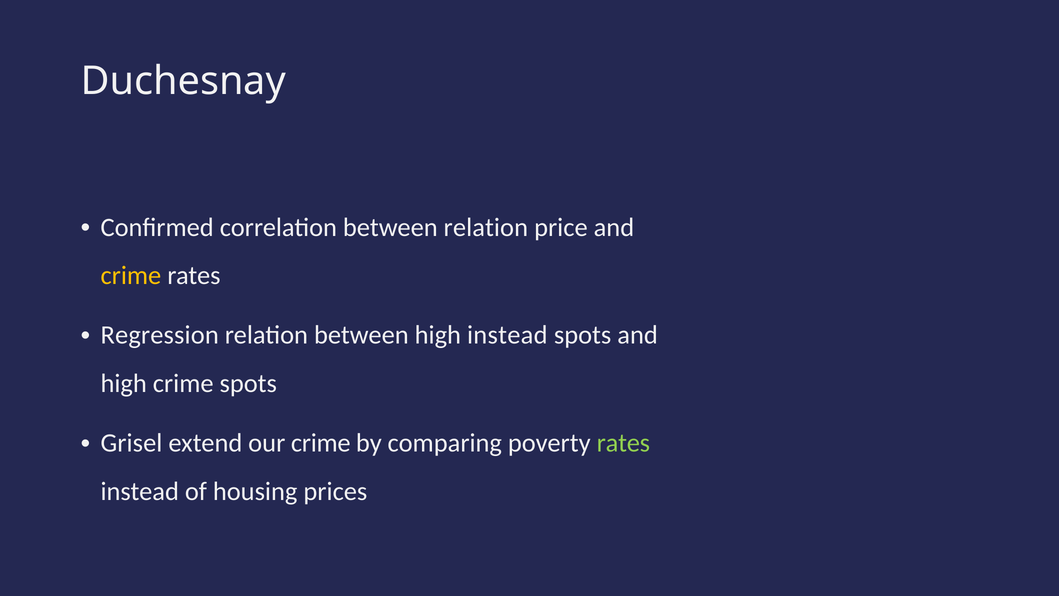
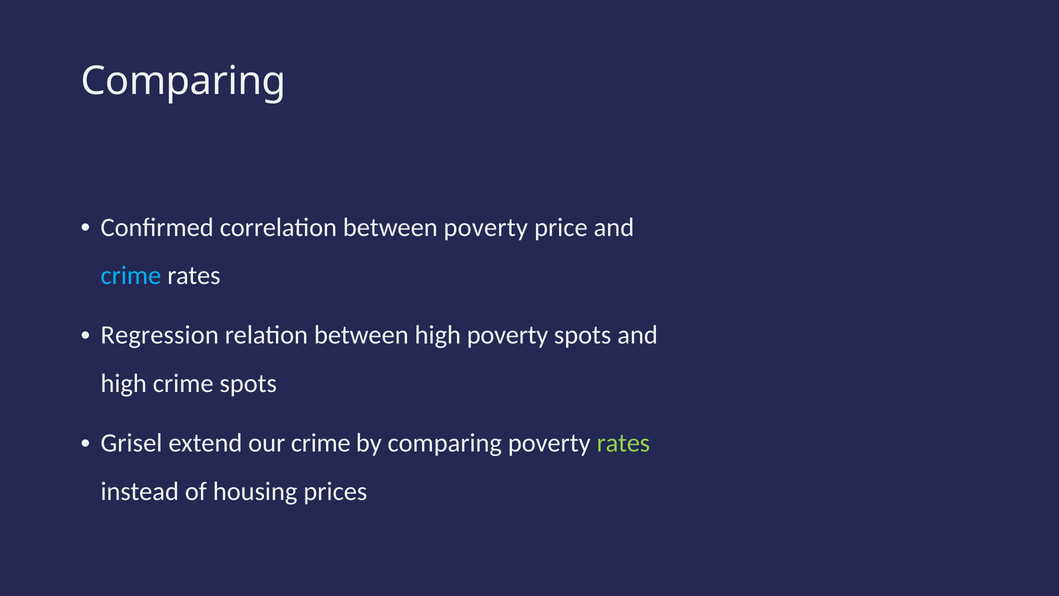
Duchesnay at (183, 81): Duchesnay -> Comparing
between relation: relation -> poverty
crime at (131, 276) colour: yellow -> light blue
high instead: instead -> poverty
